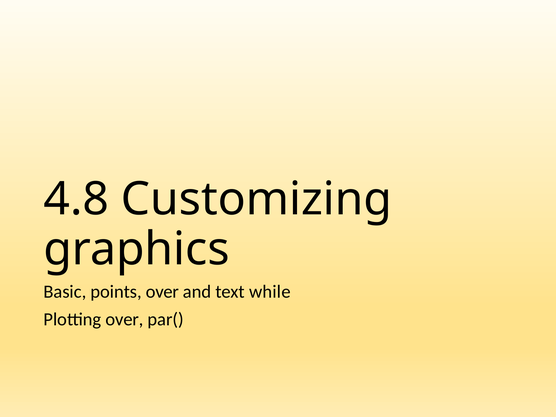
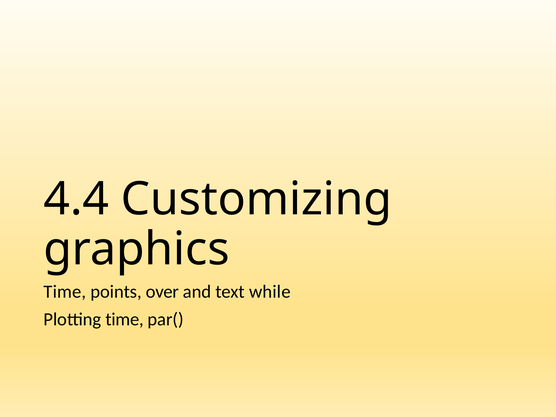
4.8: 4.8 -> 4.4
Basic at (65, 292): Basic -> Time
Plotting over: over -> time
